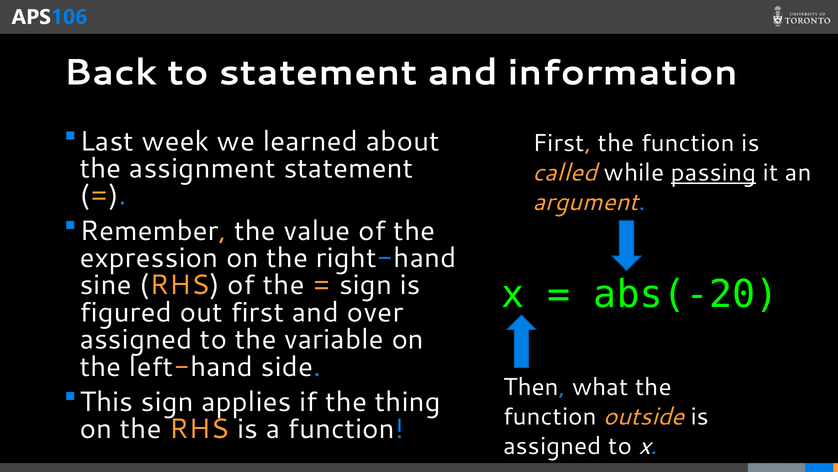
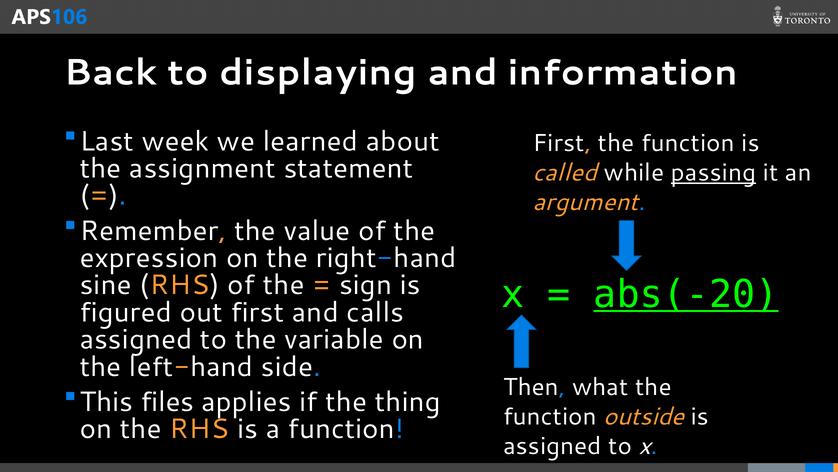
to statement: statement -> displaying
abs(-20 underline: none -> present
over: over -> calls
This sign: sign -> files
